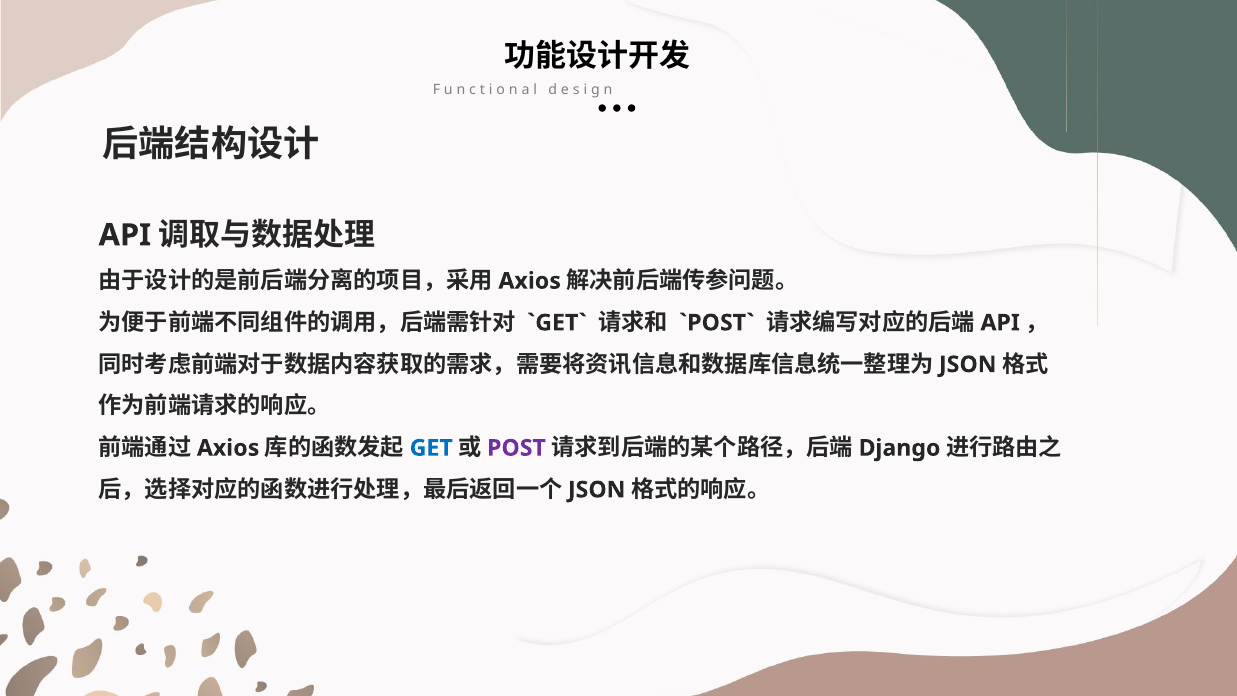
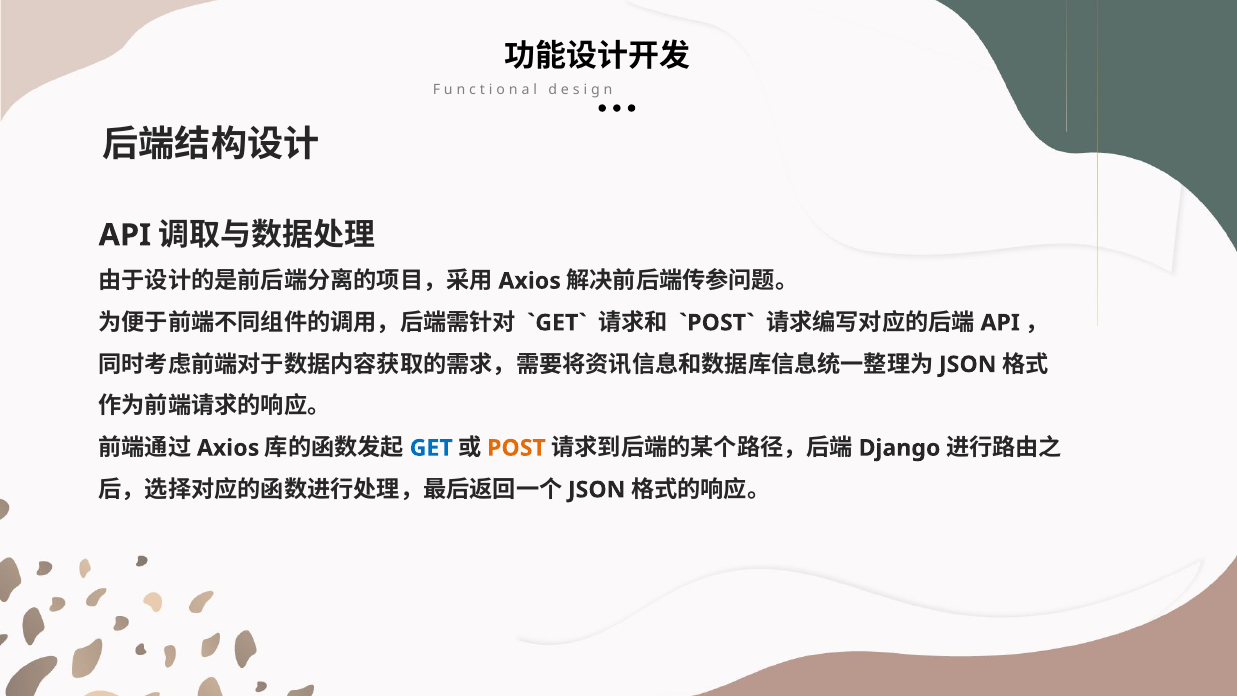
POST colour: purple -> orange
